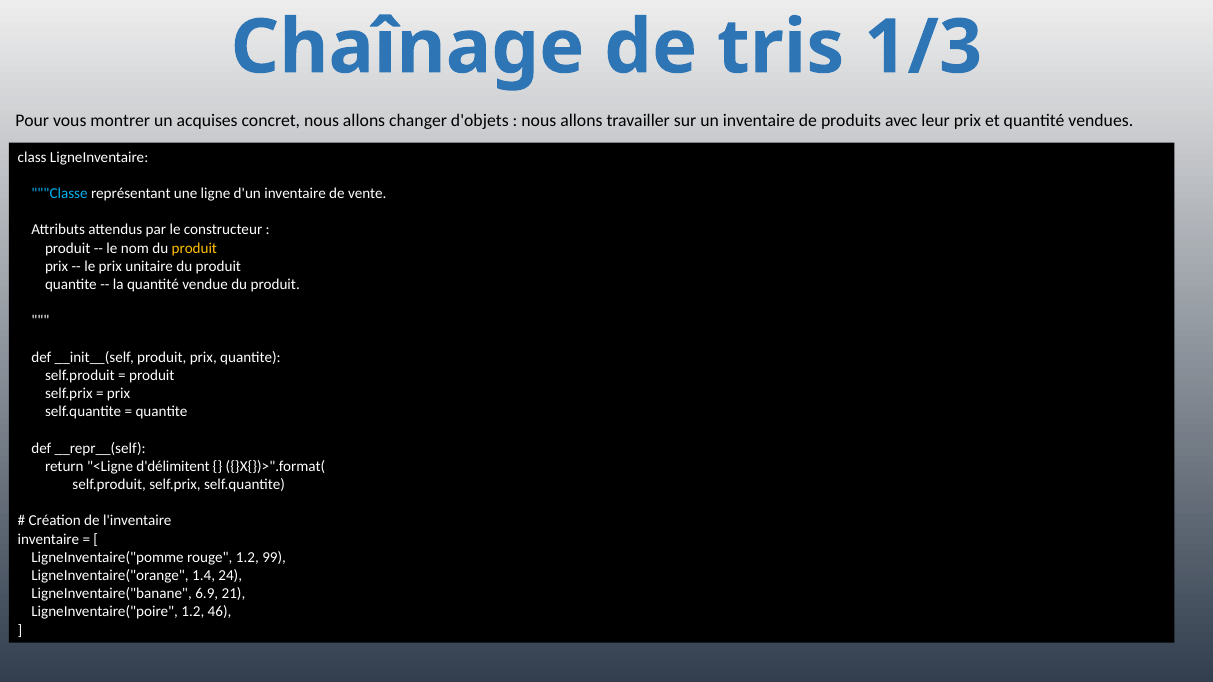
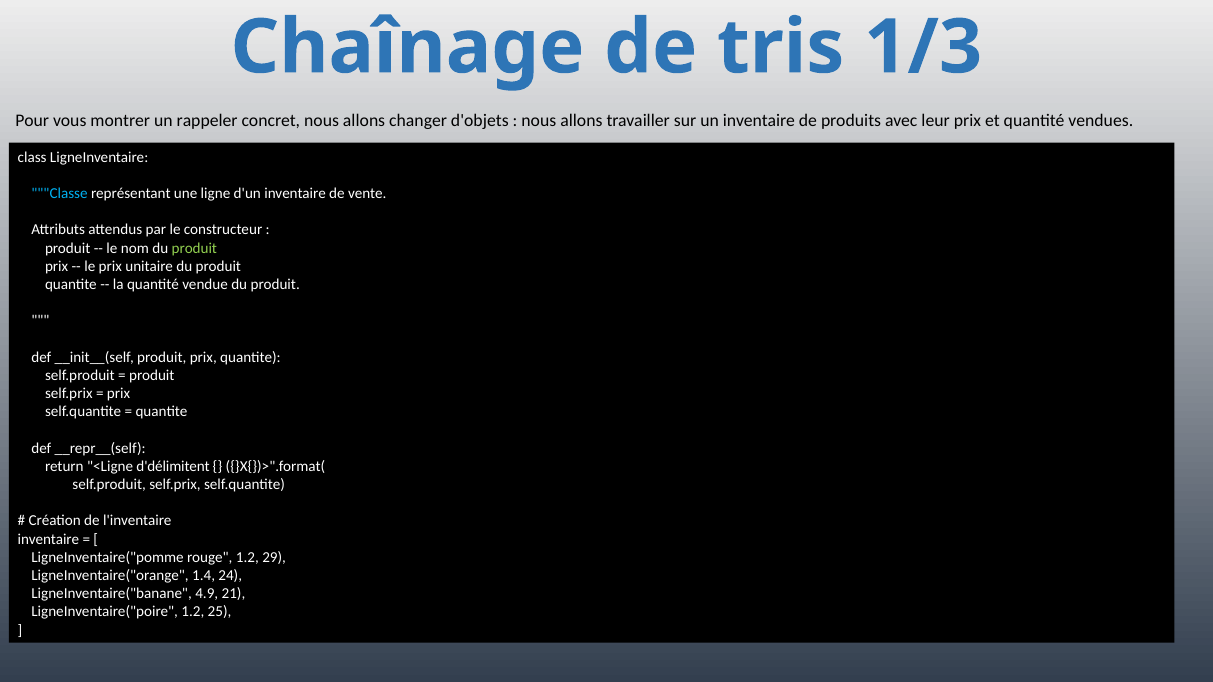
acquises: acquises -> rappeler
produit at (194, 248) colour: yellow -> light green
99: 99 -> 29
6.9: 6.9 -> 4.9
46: 46 -> 25
